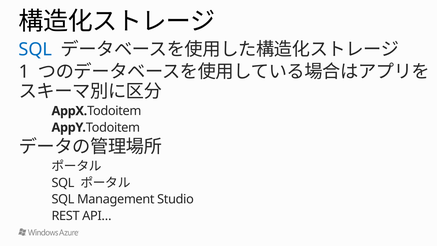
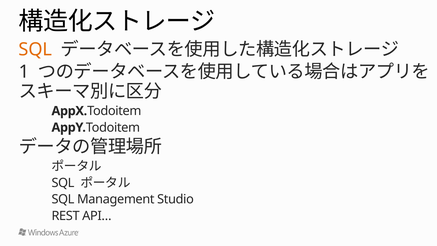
SQL at (35, 49) colour: blue -> orange
